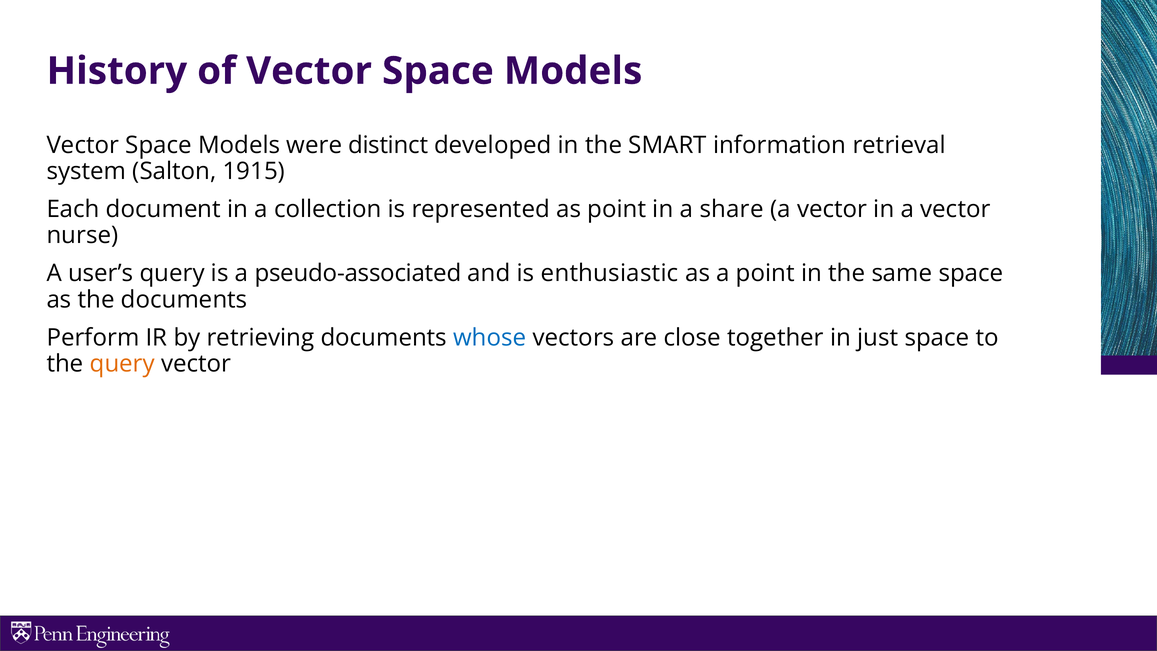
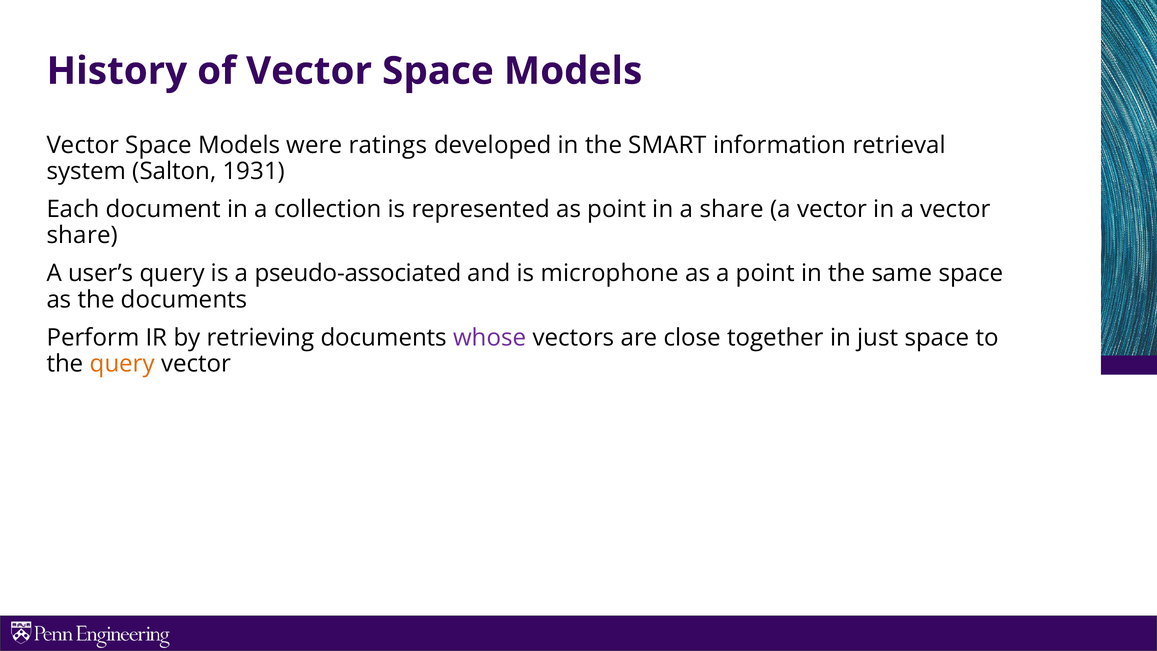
distinct: distinct -> ratings
1915: 1915 -> 1931
nurse at (82, 235): nurse -> share
enthusiastic: enthusiastic -> microphone
whose colour: blue -> purple
